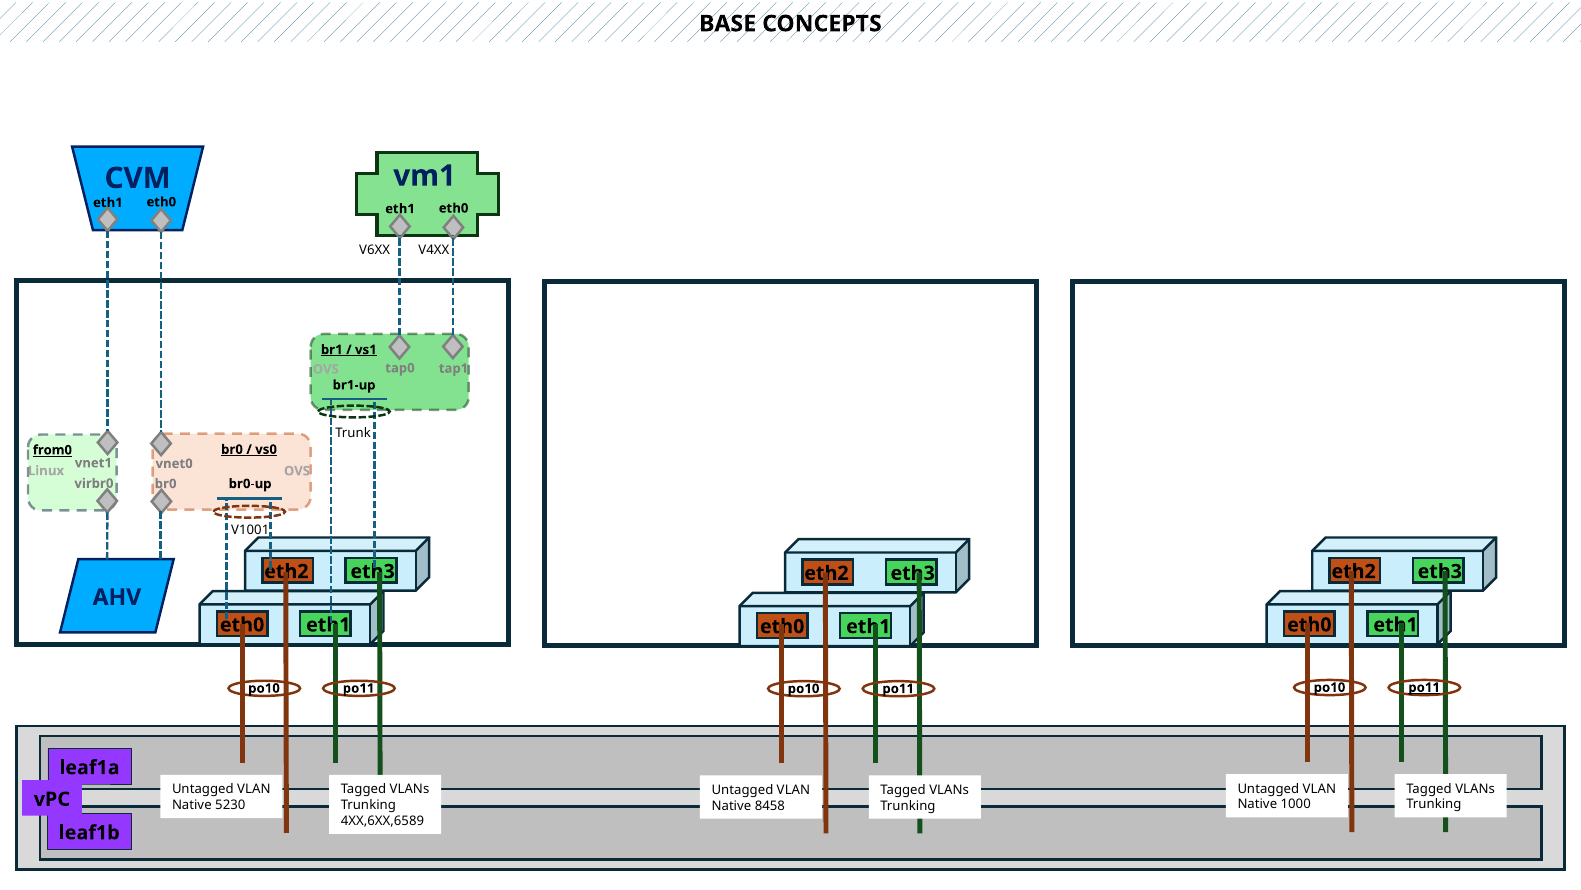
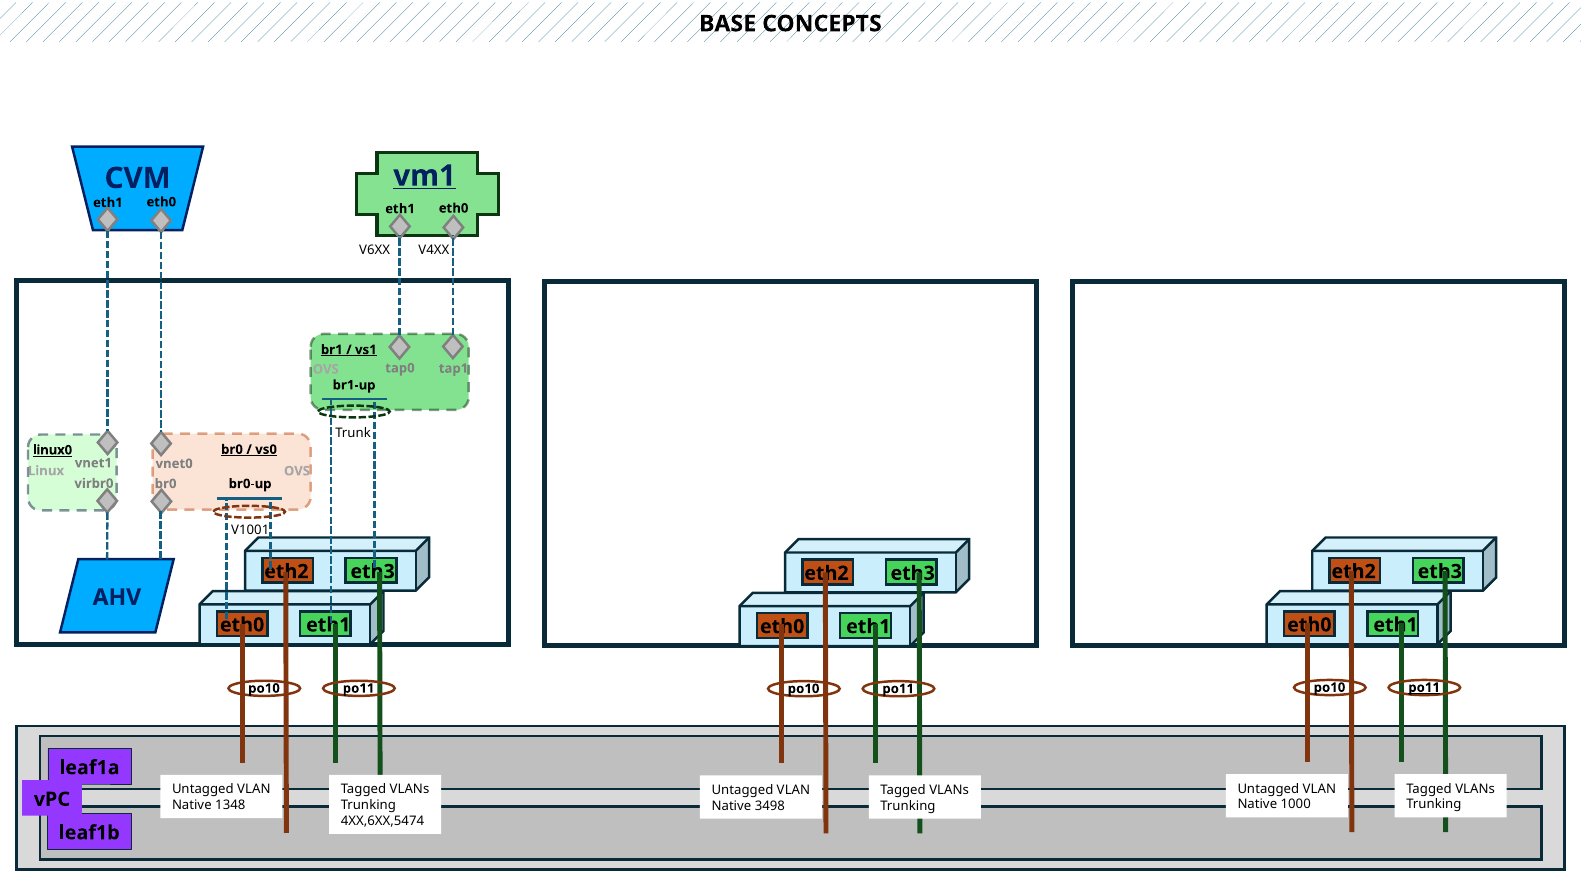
vm1 underline: none -> present
from0: from0 -> linux0
5230: 5230 -> 1348
8458: 8458 -> 3498
4XX,6XX,6589: 4XX,6XX,6589 -> 4XX,6XX,5474
